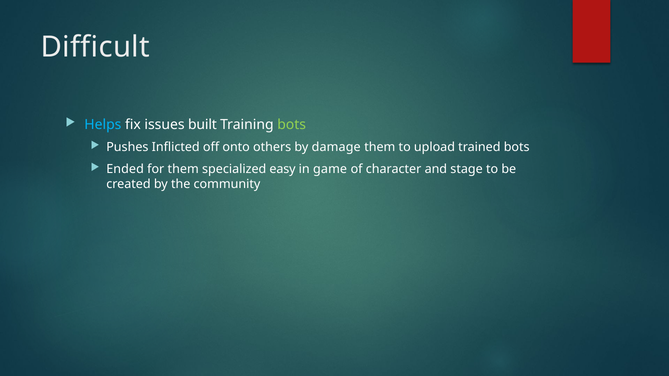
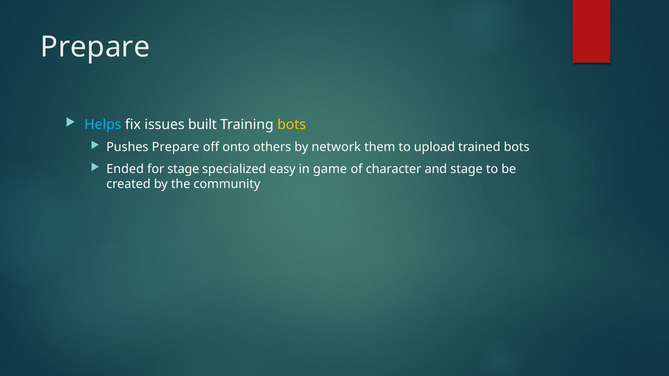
Difficult at (95, 47): Difficult -> Prepare
bots at (292, 125) colour: light green -> yellow
Pushes Inflicted: Inflicted -> Prepare
damage: damage -> network
for them: them -> stage
